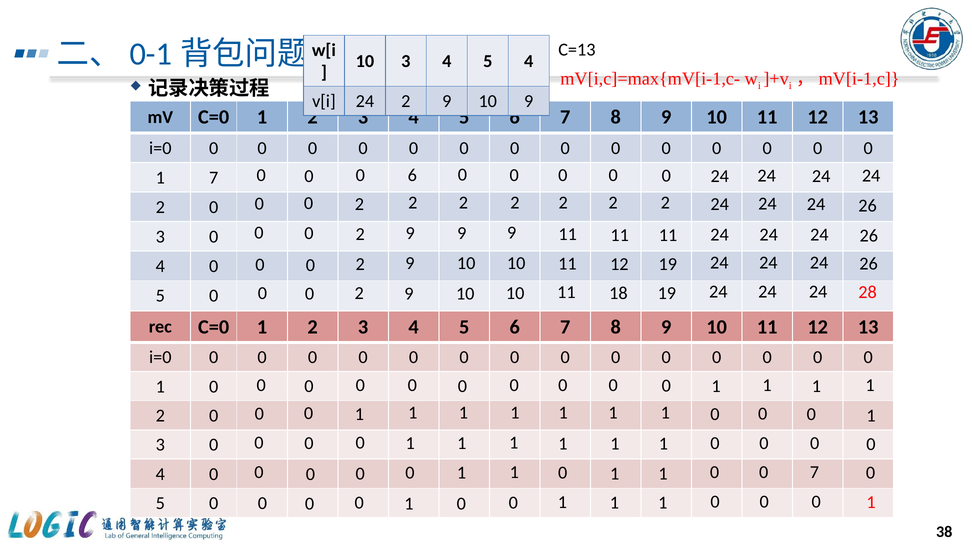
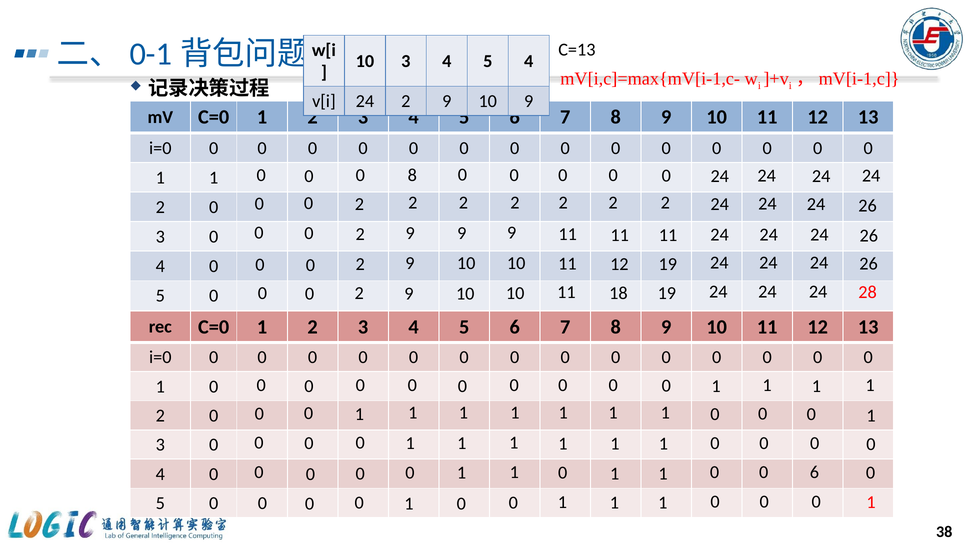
0 6: 6 -> 8
7 at (214, 178): 7 -> 1
0 7: 7 -> 6
